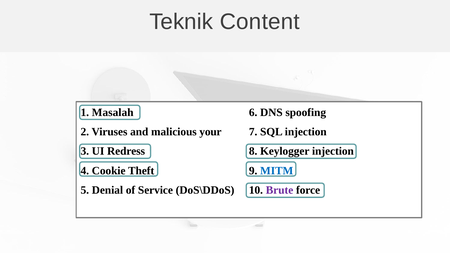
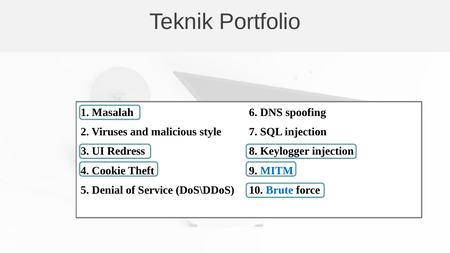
Content: Content -> Portfolio
your: your -> style
Brute colour: purple -> blue
